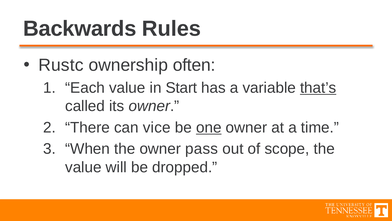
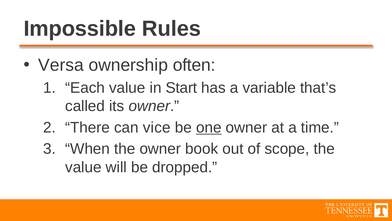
Backwards: Backwards -> Impossible
Rustc: Rustc -> Versa
that’s underline: present -> none
pass: pass -> book
